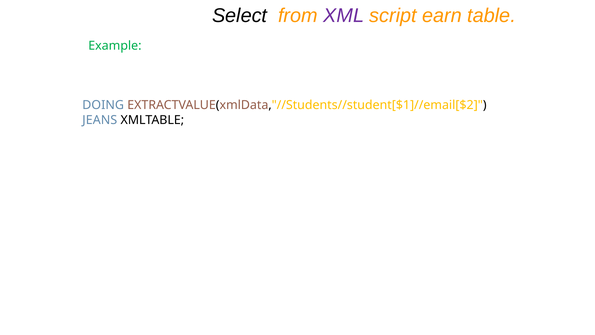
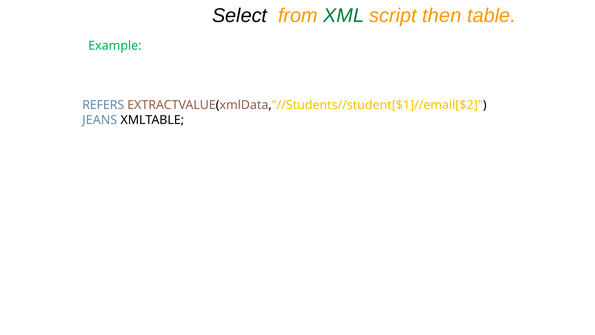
XML colour: purple -> green
earn: earn -> then
DOING: DOING -> REFERS
